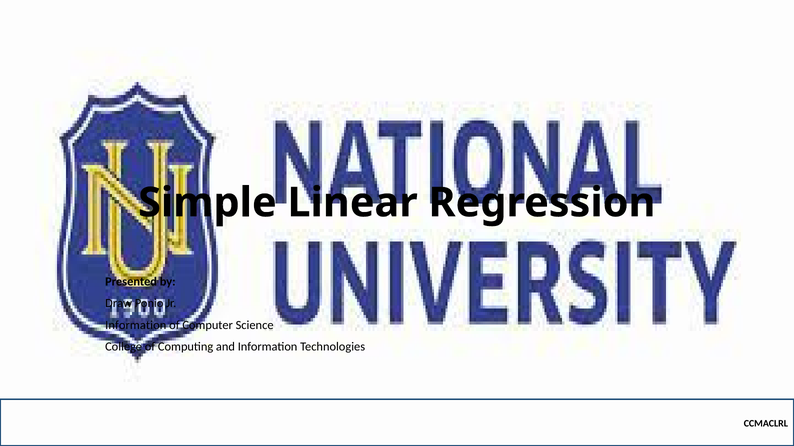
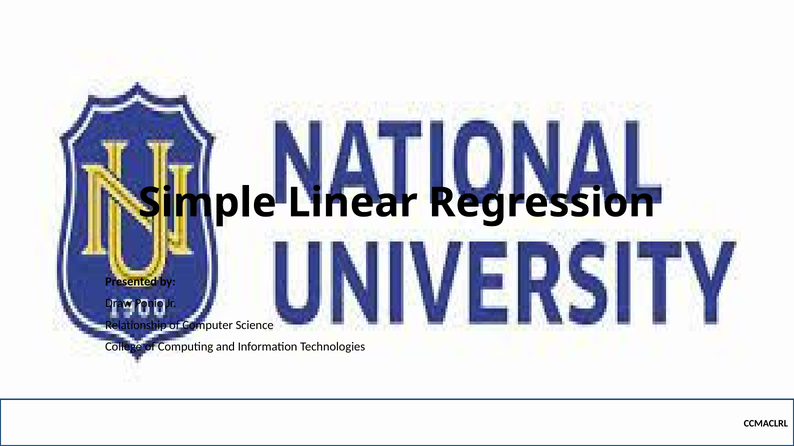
Information at (136, 325): Information -> Relationship
